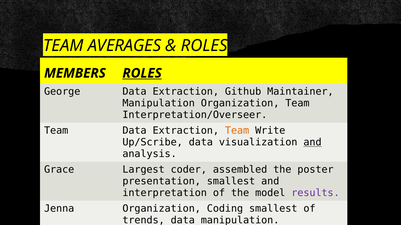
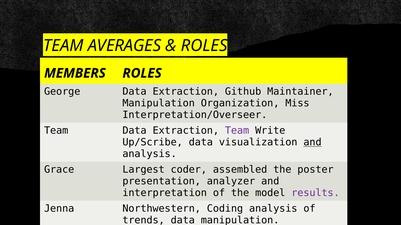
ROLES at (142, 73) underline: present -> none
Organization Team: Team -> Miss
Team at (237, 131) colour: orange -> purple
presentation smallest: smallest -> analyzer
Jenna Organization: Organization -> Northwestern
Coding smallest: smallest -> analysis
